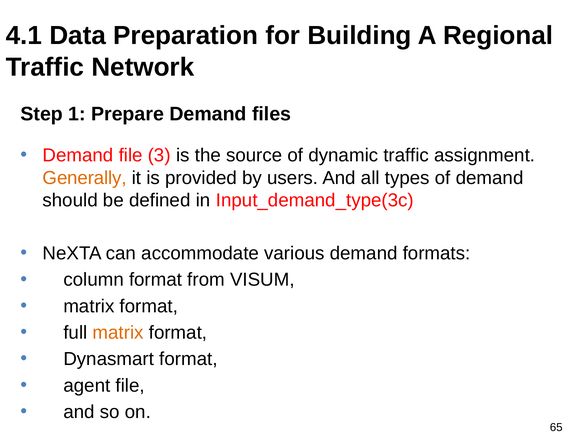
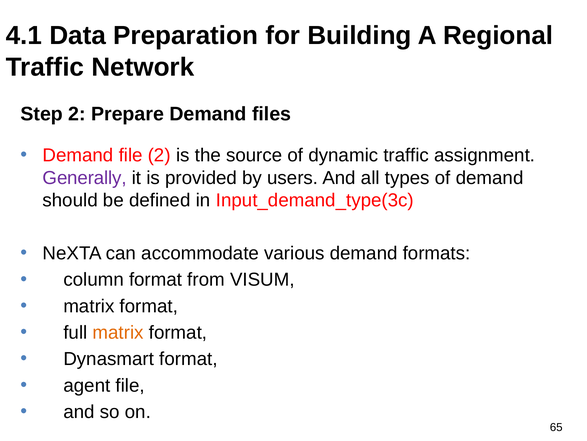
Step 1: 1 -> 2
file 3: 3 -> 2
Generally colour: orange -> purple
